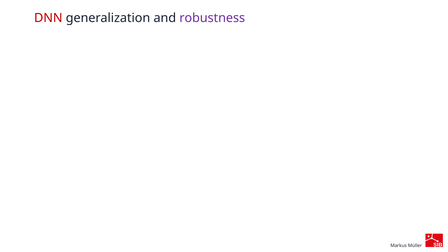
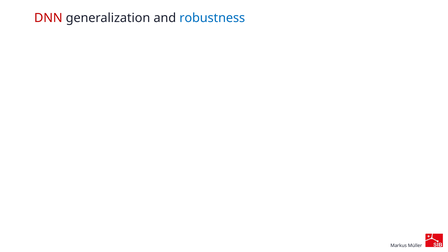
robustness colour: purple -> blue
